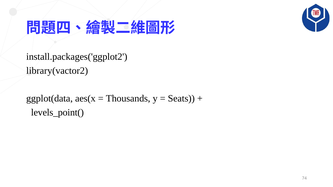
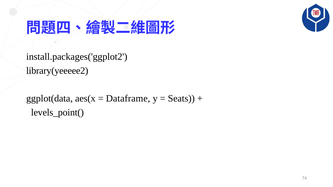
library(vactor2: library(vactor2 -> library(yeeeee2
Thousands: Thousands -> Dataframe
